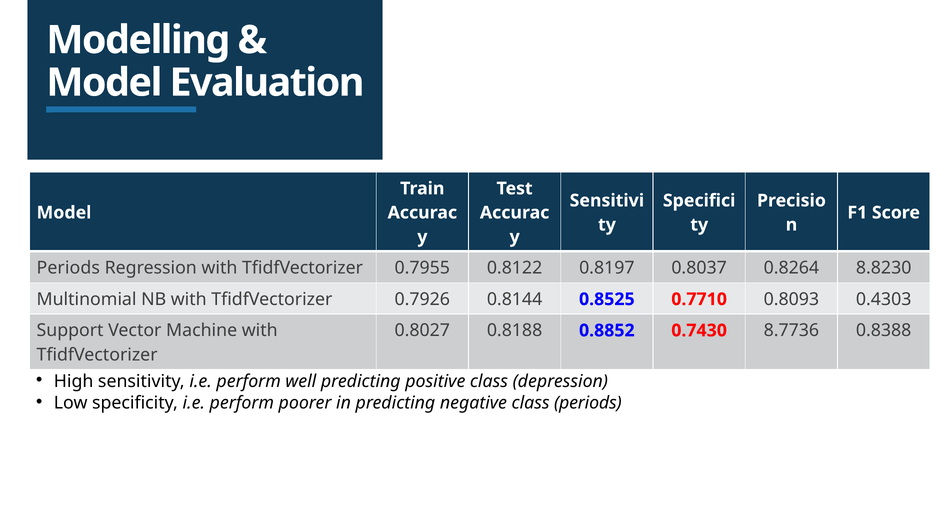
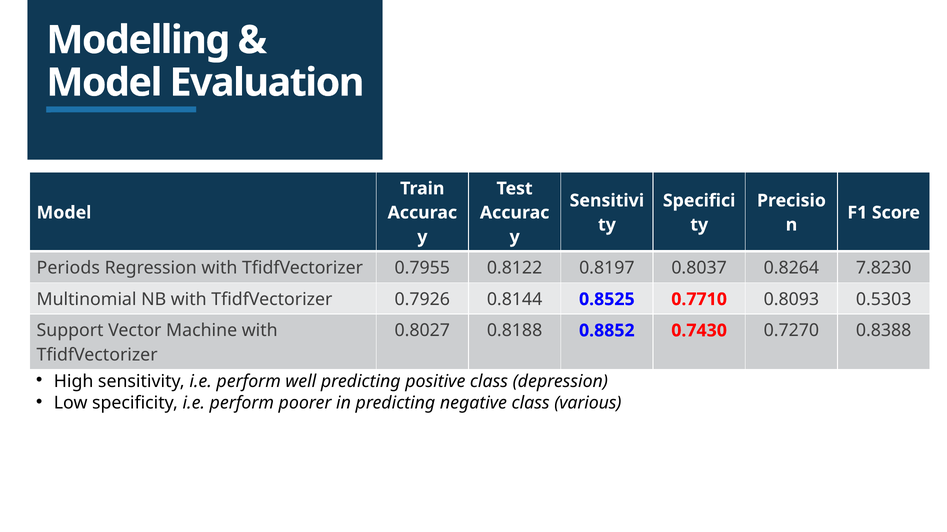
8.8230: 8.8230 -> 7.8230
0.4303: 0.4303 -> 0.5303
8.7736: 8.7736 -> 0.7270
class periods: periods -> various
